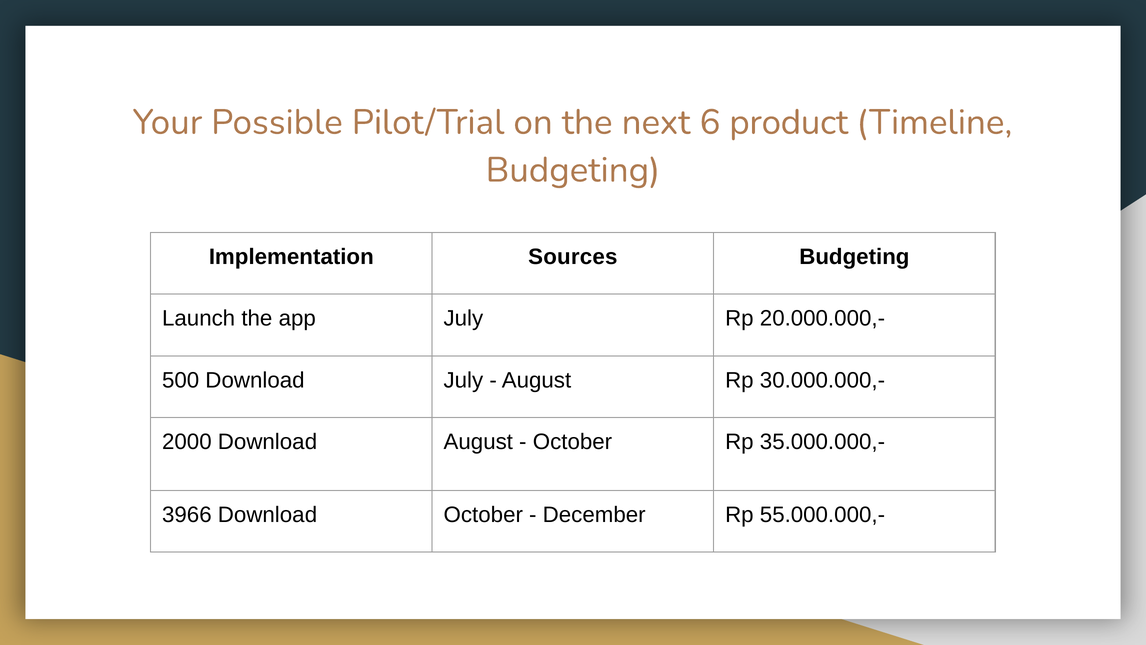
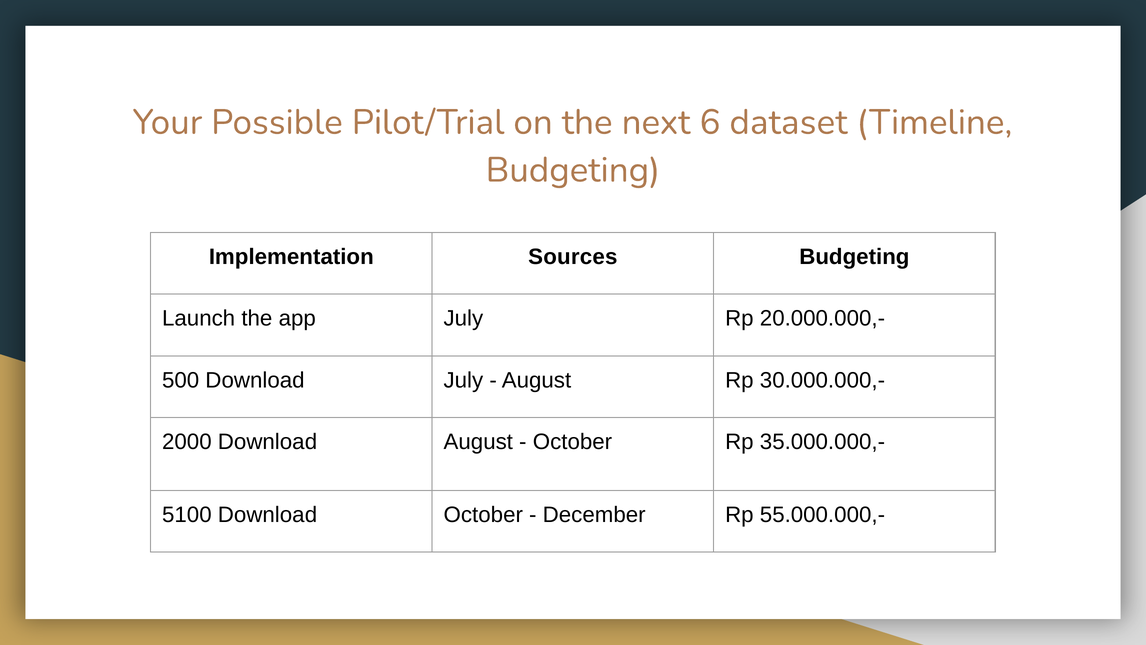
product: product -> dataset
3966: 3966 -> 5100
